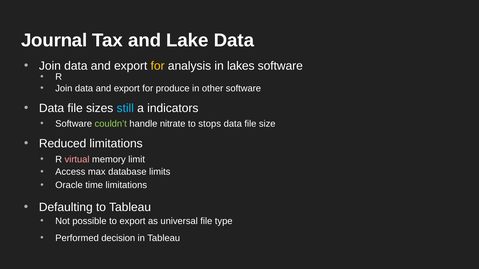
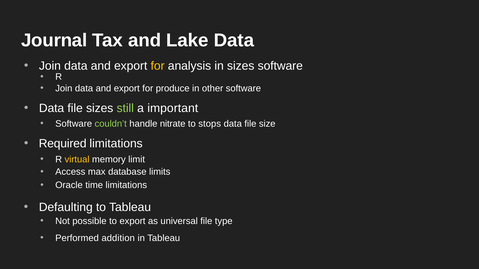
in lakes: lakes -> sizes
still colour: light blue -> light green
indicators: indicators -> important
Reduced: Reduced -> Required
virtual colour: pink -> yellow
decision: decision -> addition
